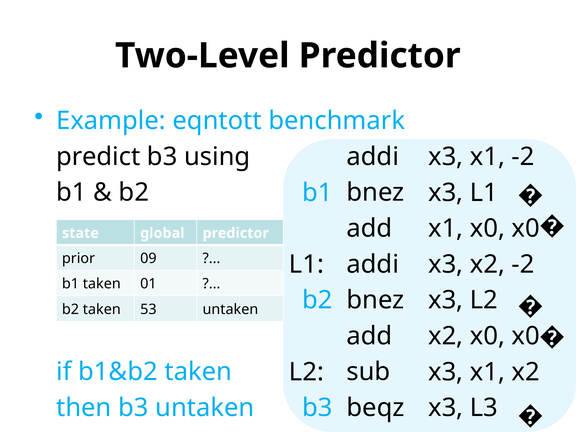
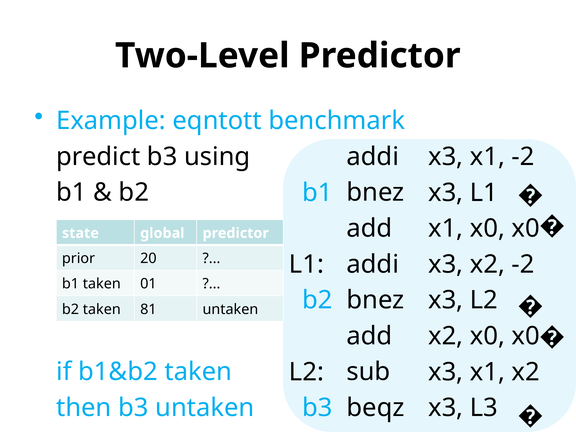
09: 09 -> 20
53: 53 -> 81
